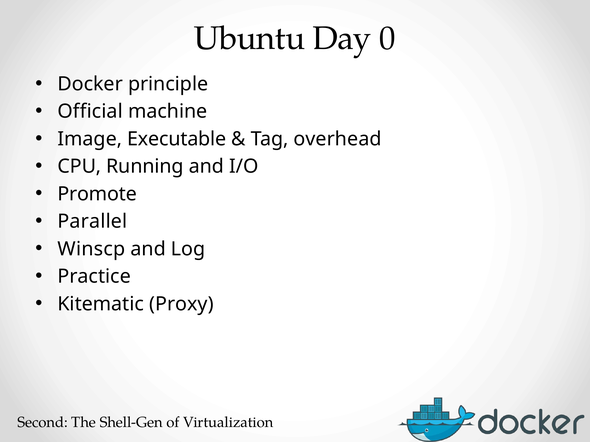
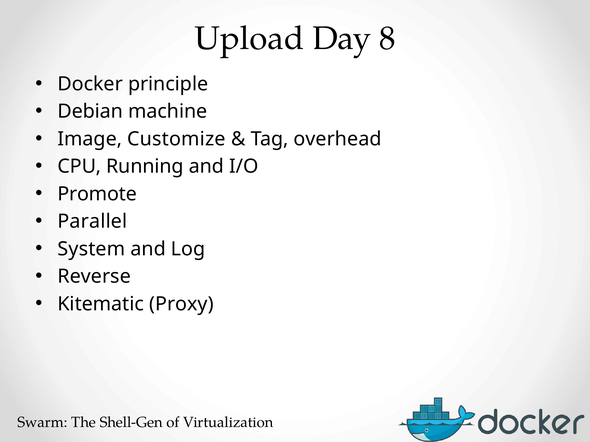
Ubuntu: Ubuntu -> Upload
0: 0 -> 8
Official: Official -> Debian
Executable: Executable -> Customize
Winscp: Winscp -> System
Practice: Practice -> Reverse
Second: Second -> Swarm
